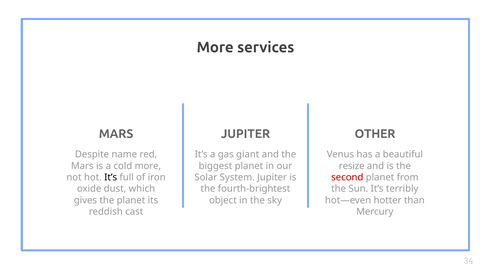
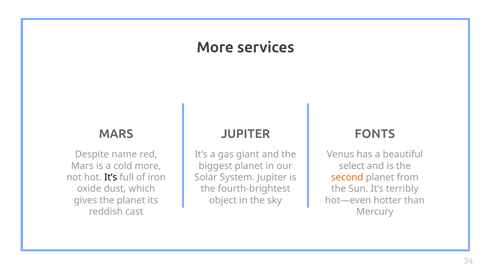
OTHER: OTHER -> FONTS
resize: resize -> select
second colour: red -> orange
